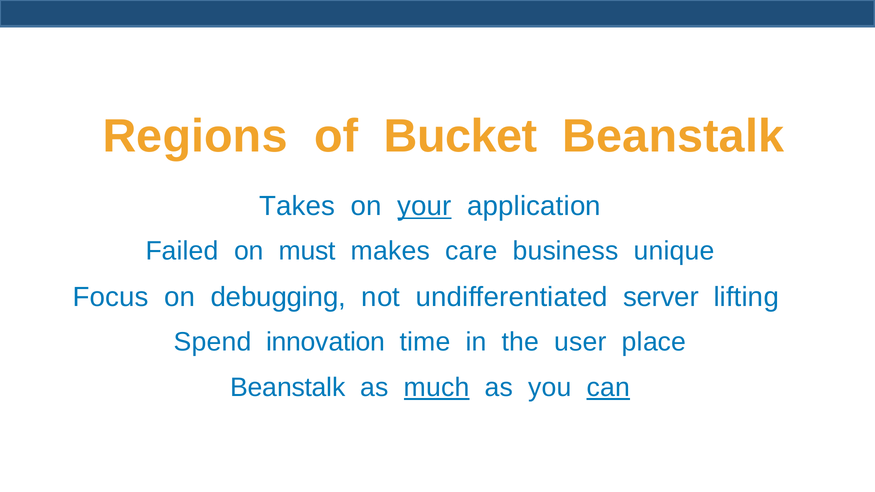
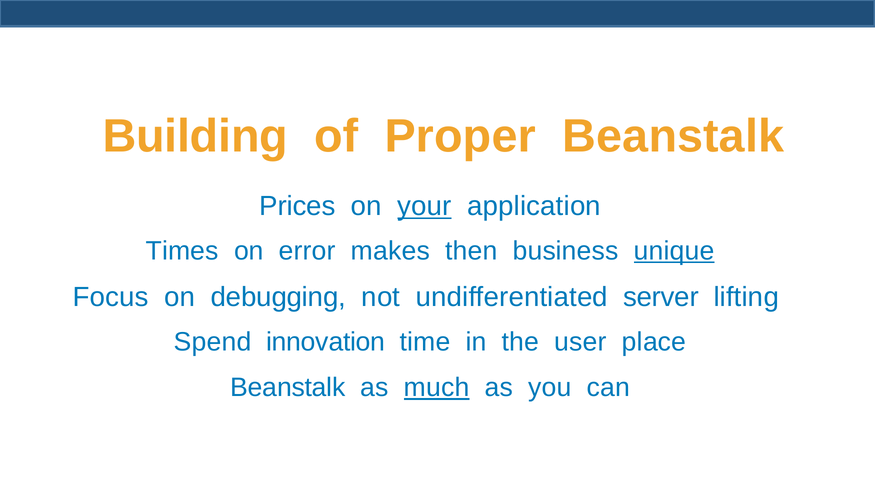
Regions: Regions -> Building
Bucket: Bucket -> Proper
Takes: Takes -> Prices
Failed: Failed -> Times
must: must -> error
care: care -> then
unique underline: none -> present
can underline: present -> none
